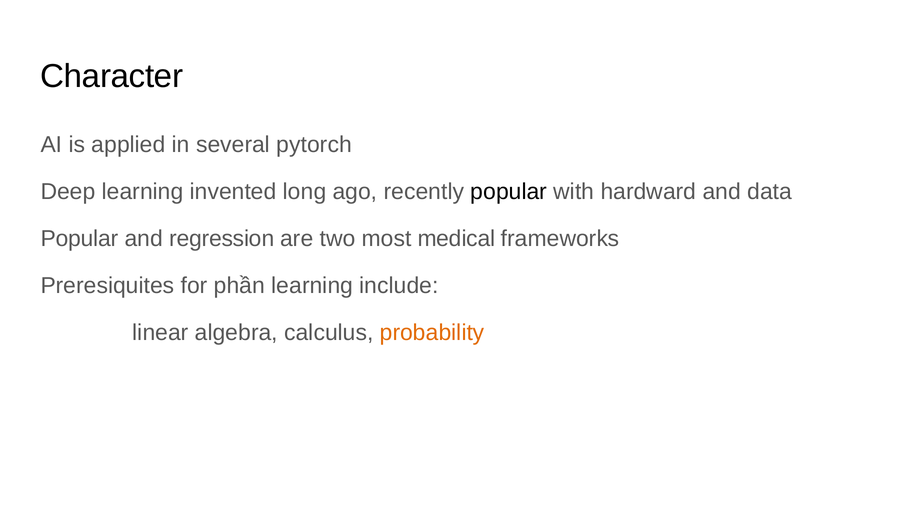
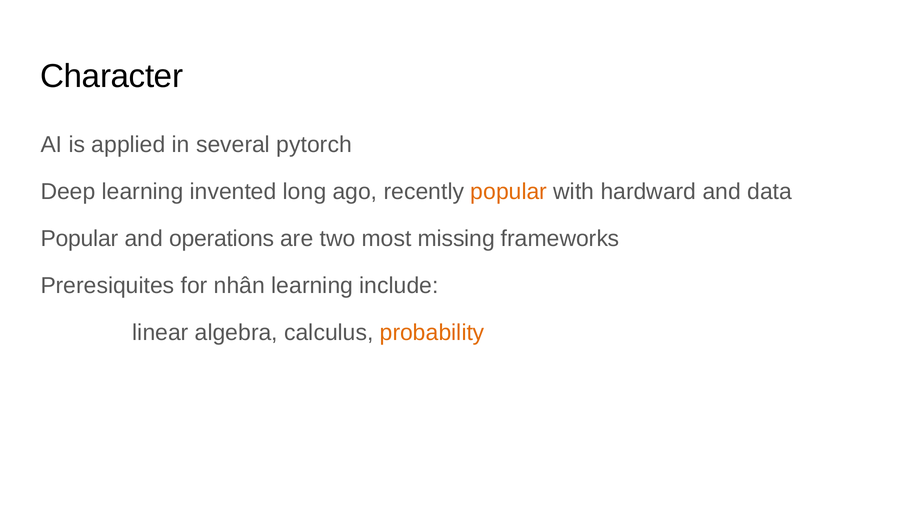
popular at (509, 192) colour: black -> orange
regression: regression -> operations
medical: medical -> missing
phần: phần -> nhân
